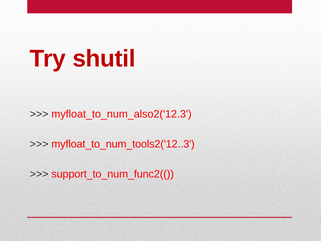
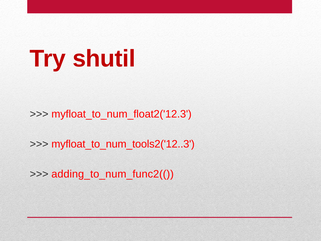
myfloat_to_num_also2('12.3: myfloat_to_num_also2('12.3 -> myfloat_to_num_float2('12.3
support_to_num_func2((: support_to_num_func2(( -> adding_to_num_func2((
